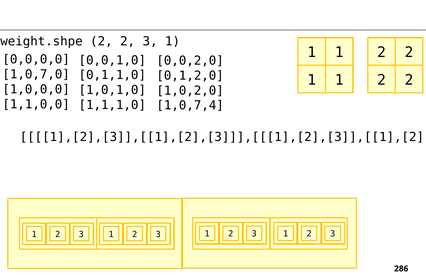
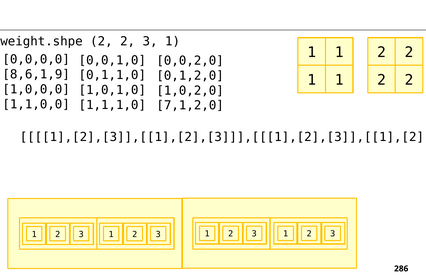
1,0,7,0: 1,0,7,0 -> 8,6,1,9
1,0,7,4: 1,0,7,4 -> 7,1,2,0
